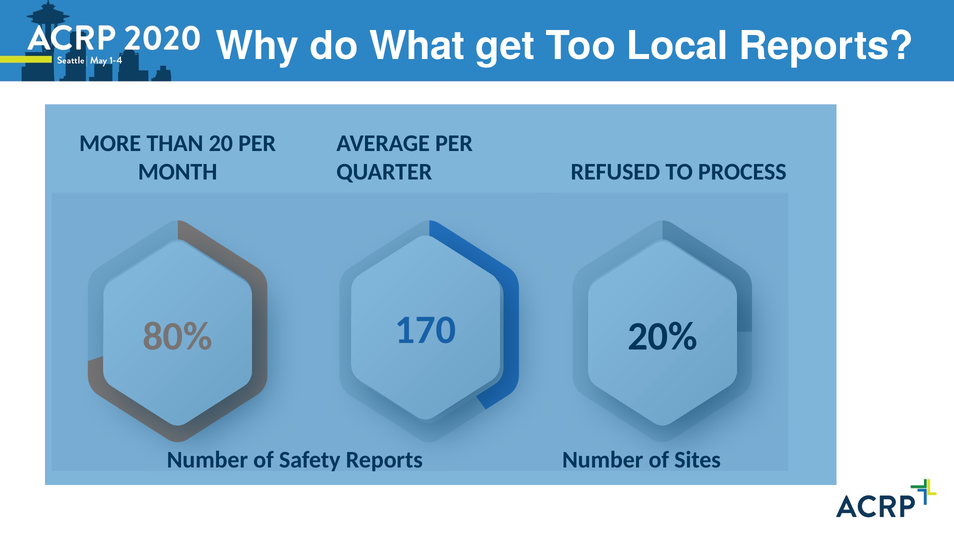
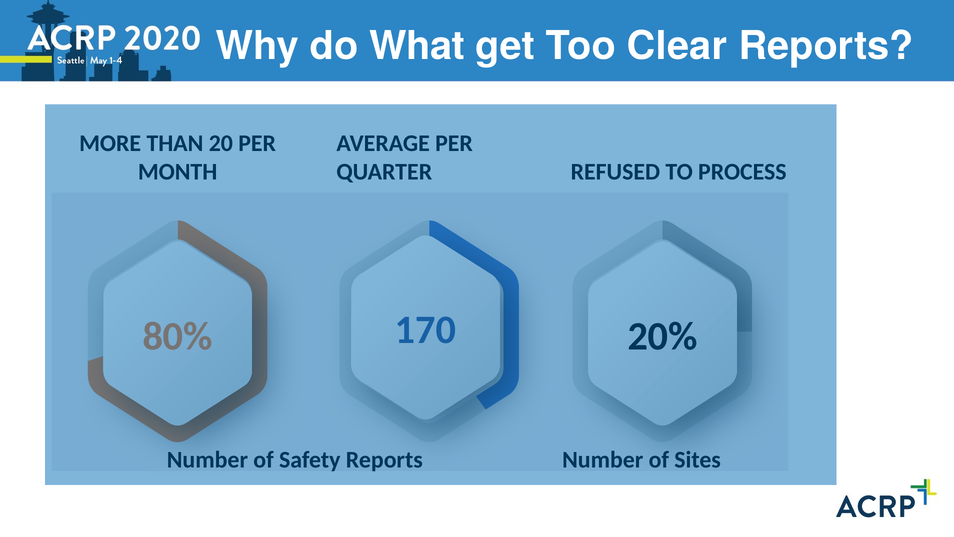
Local: Local -> Clear
